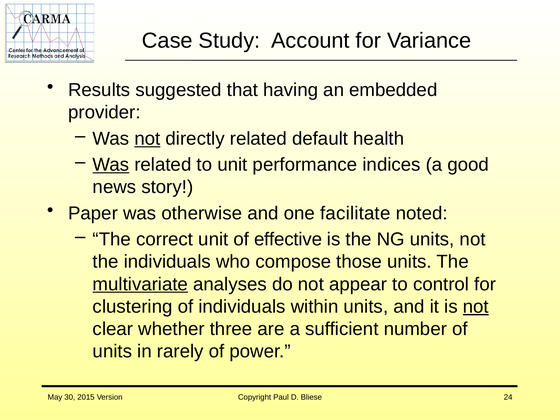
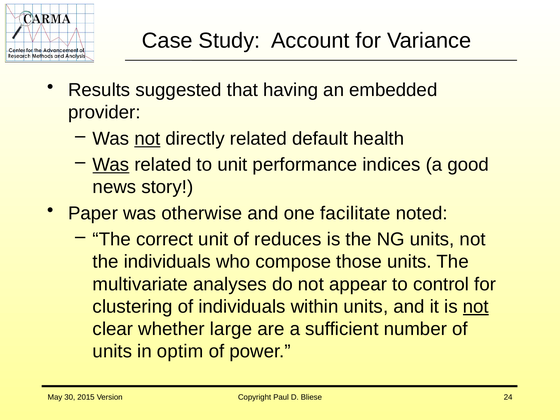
effective: effective -> reduces
multivariate underline: present -> none
three: three -> large
rarely: rarely -> optim
